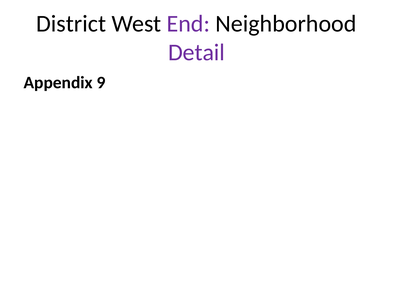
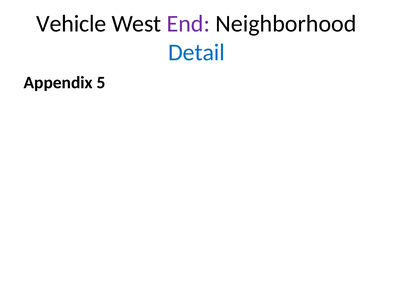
District: District -> Vehicle
Detail colour: purple -> blue
9: 9 -> 5
